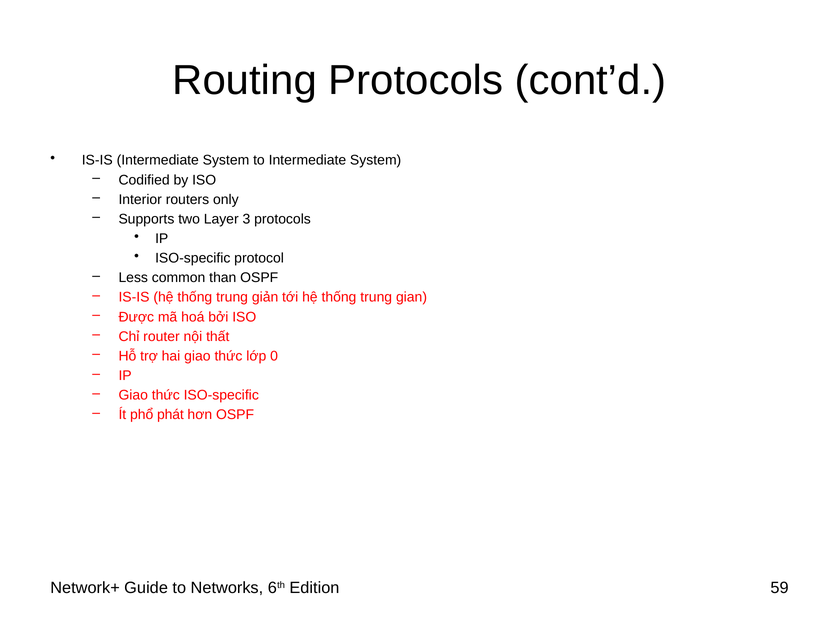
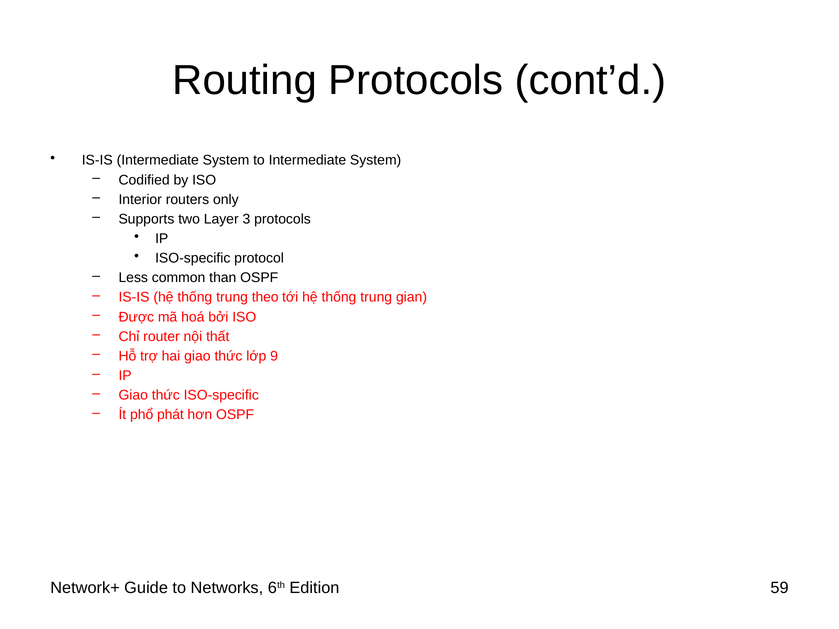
giản: giản -> theo
0: 0 -> 9
